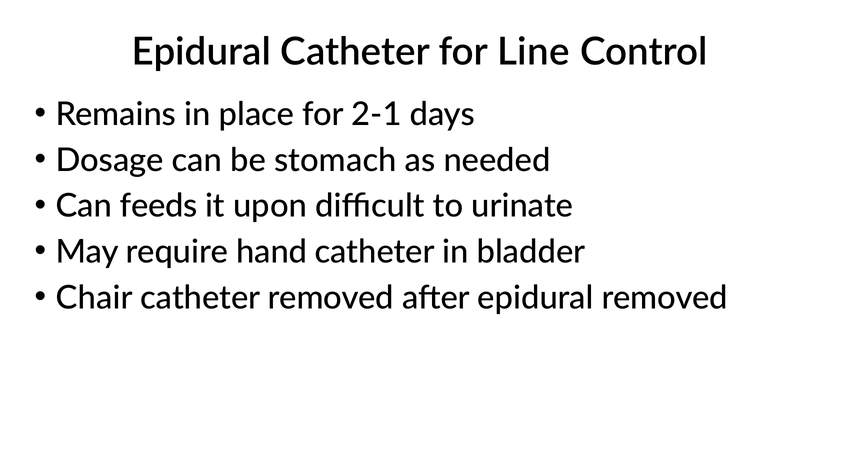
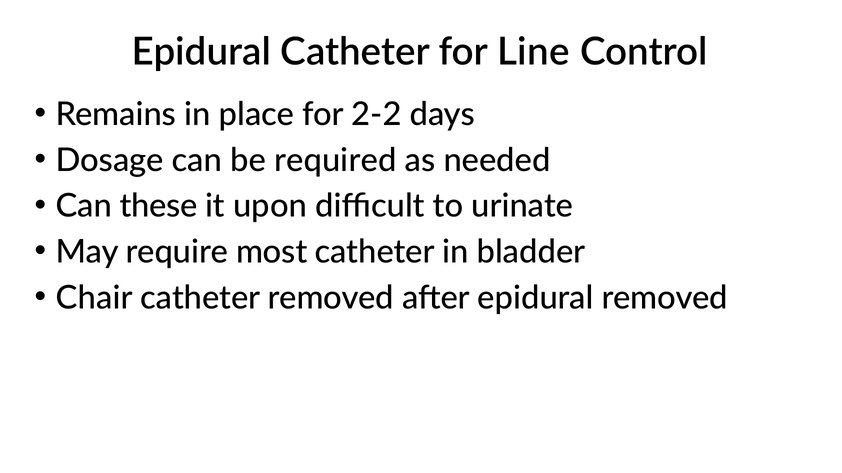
2-1: 2-1 -> 2-2
stomach: stomach -> required
feeds: feeds -> these
hand: hand -> most
